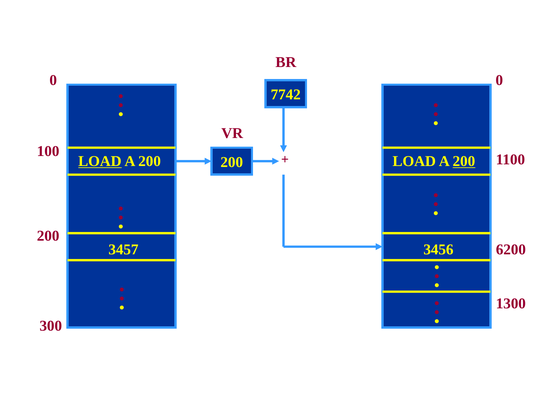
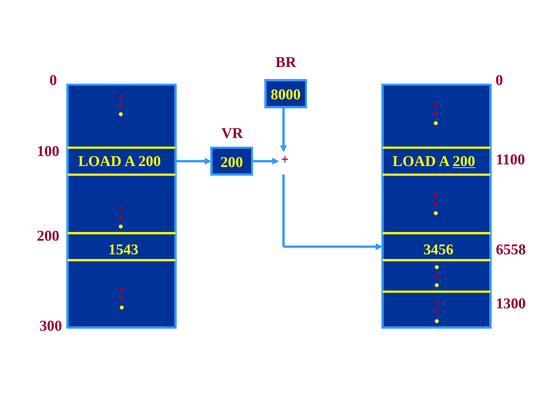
7742: 7742 -> 8000
LOAD at (100, 161) underline: present -> none
3457: 3457 -> 1543
6200: 6200 -> 6558
